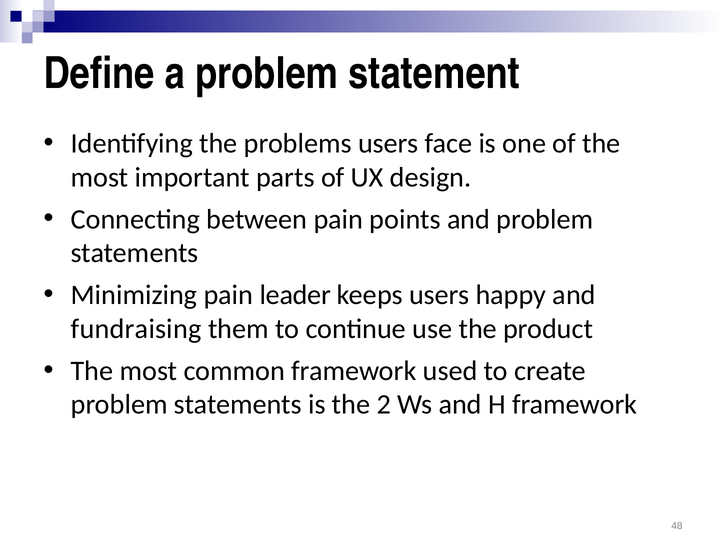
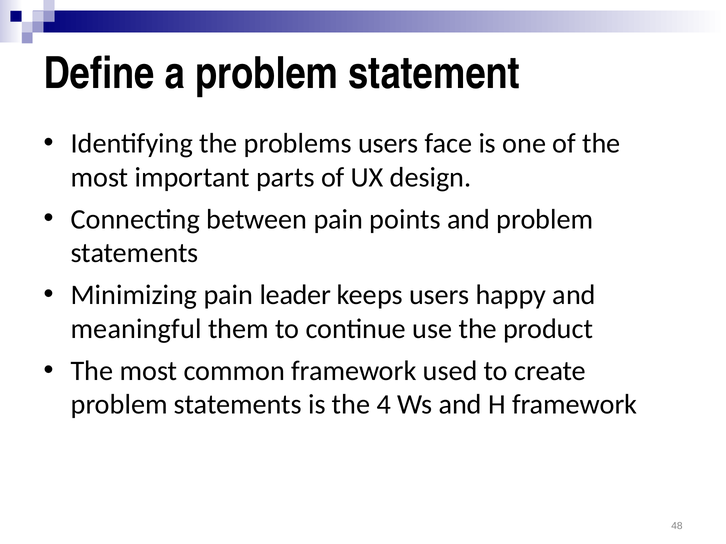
fundraising: fundraising -> meaningful
2: 2 -> 4
